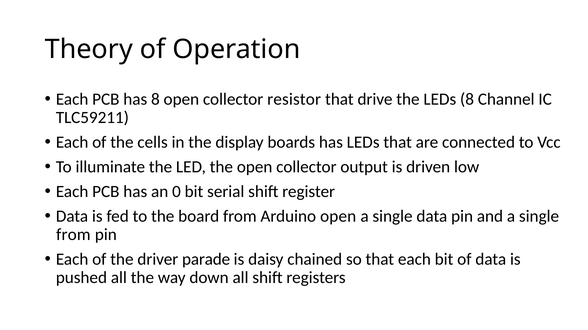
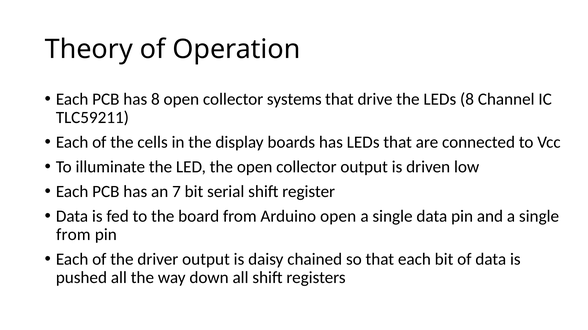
resistor: resistor -> systems
0: 0 -> 7
driver parade: parade -> output
